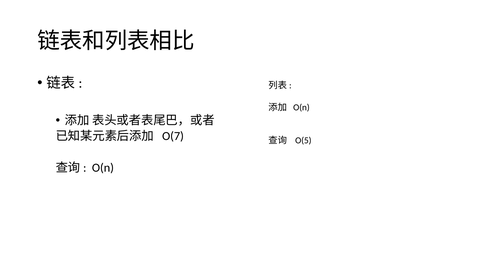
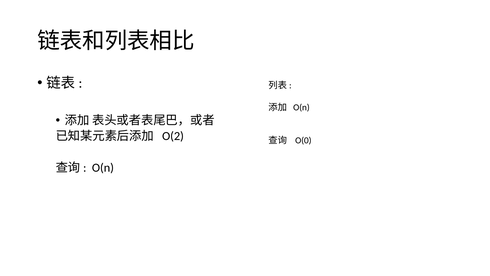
O(7: O(7 -> O(2
O(5: O(5 -> O(0
